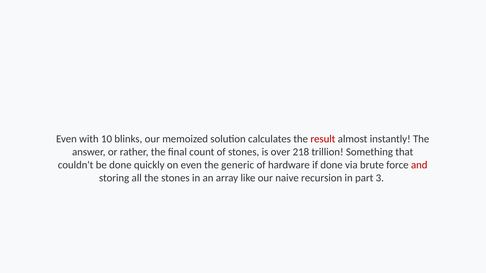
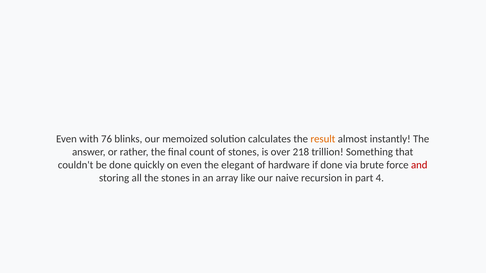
10: 10 -> 76
result colour: red -> orange
generic: generic -> elegant
3: 3 -> 4
